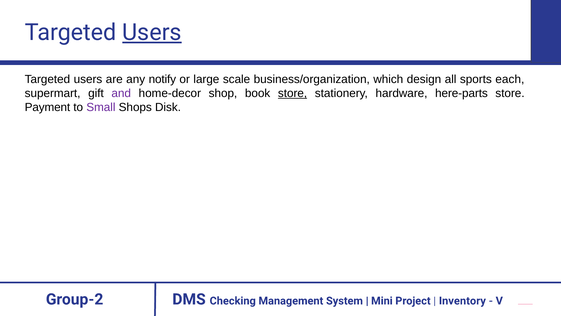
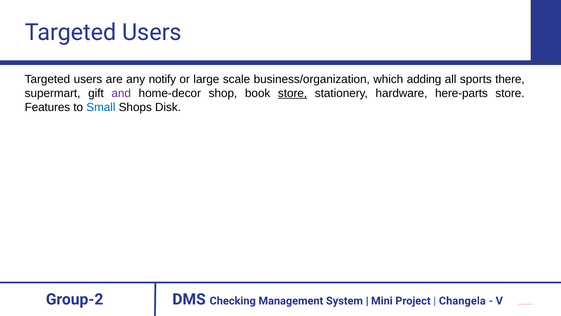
Users at (152, 32) underline: present -> none
design: design -> adding
each: each -> there
Payment: Payment -> Features
Small colour: purple -> blue
Inventory: Inventory -> Changela
